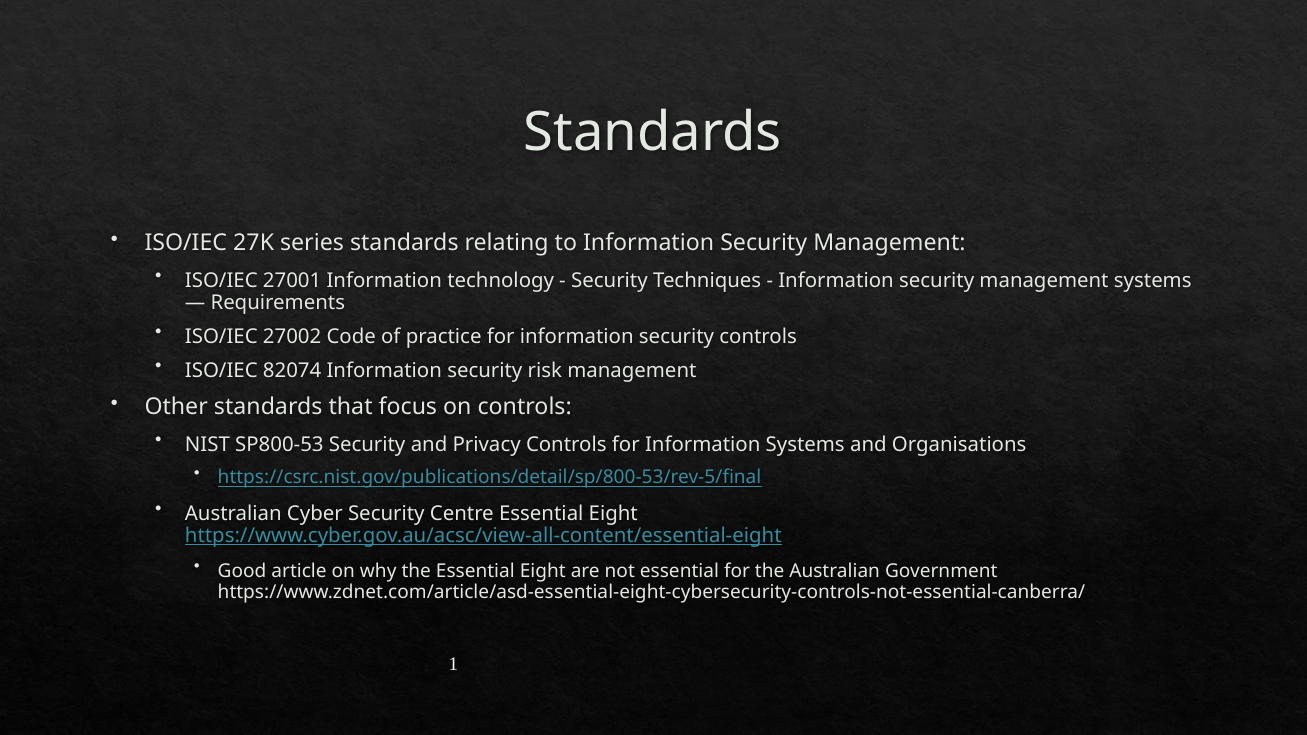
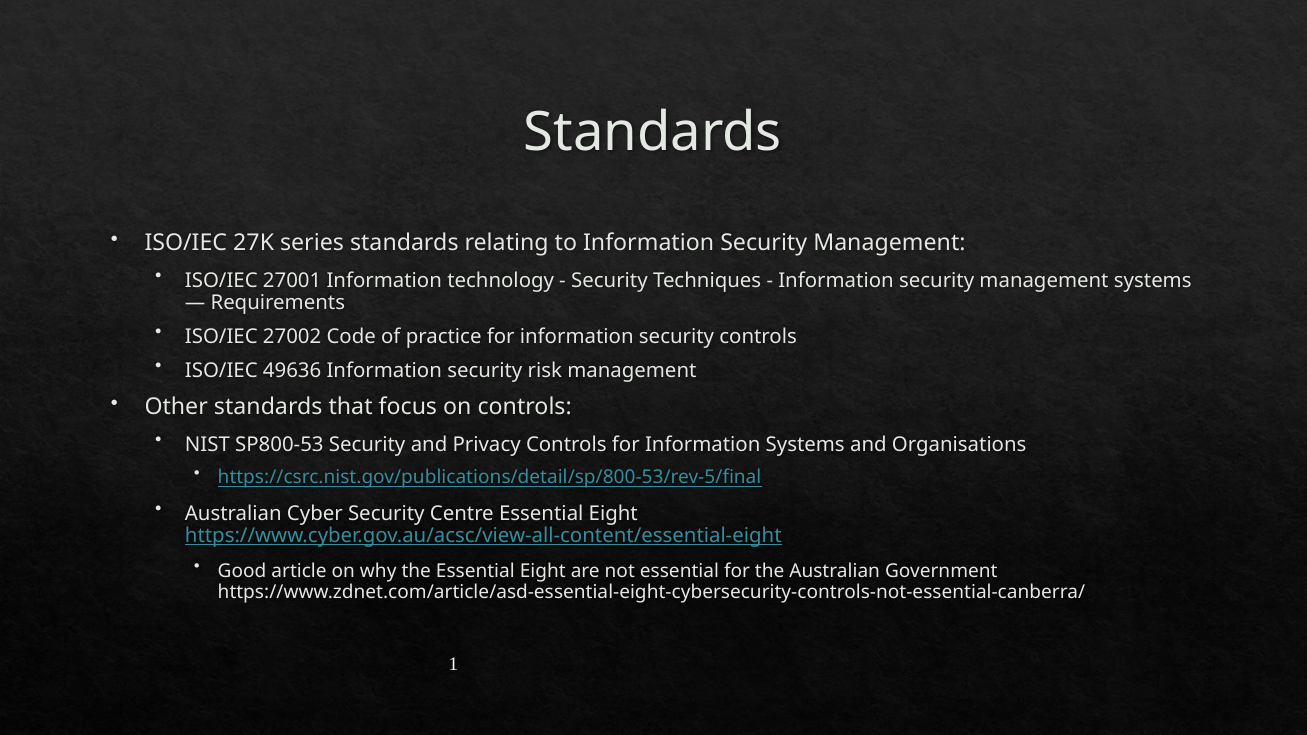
82074: 82074 -> 49636
